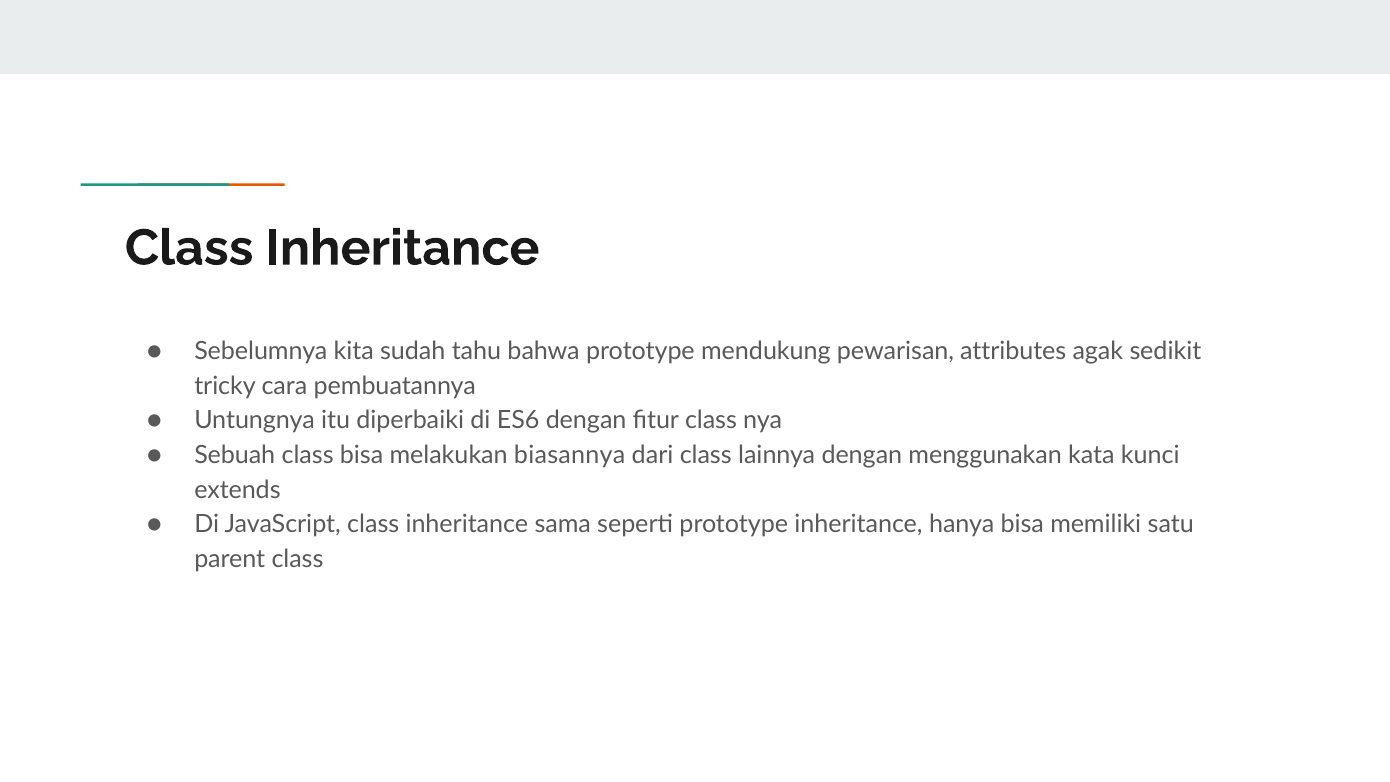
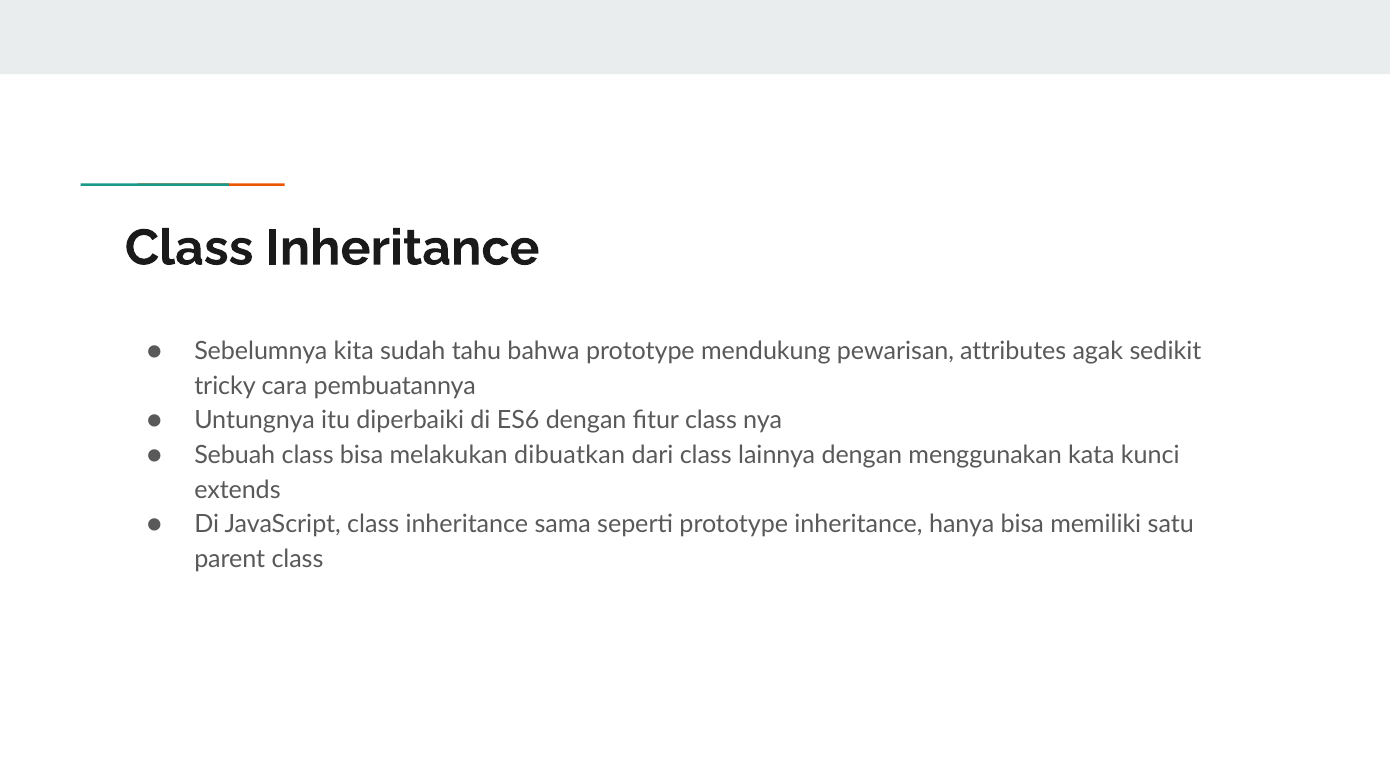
biasannya: biasannya -> dibuatkan
